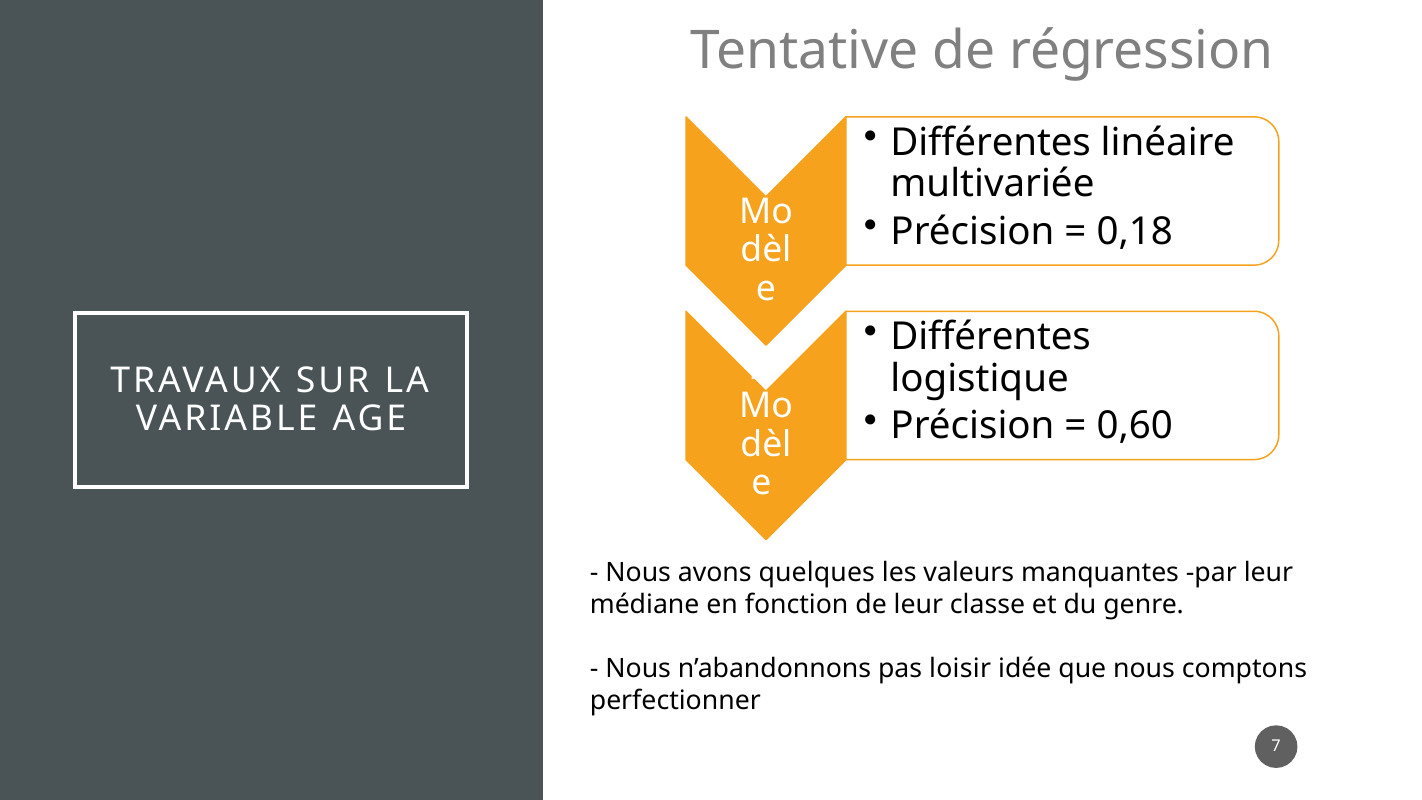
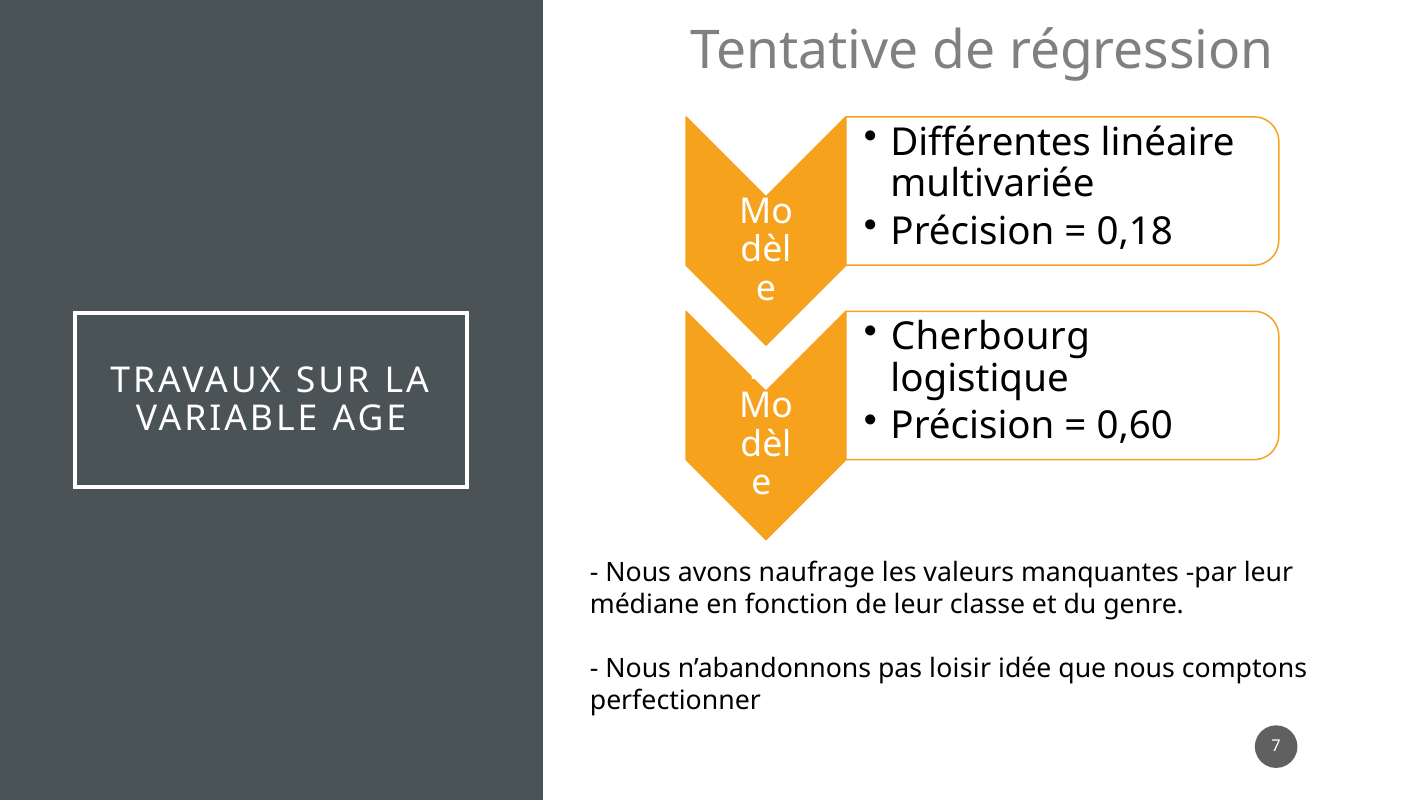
Différentes at (991, 337): Différentes -> Cherbourg
quelques: quelques -> naufrage
